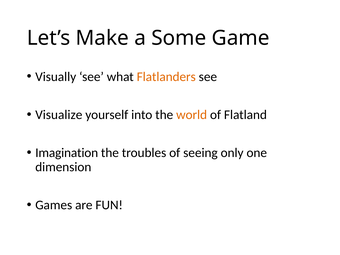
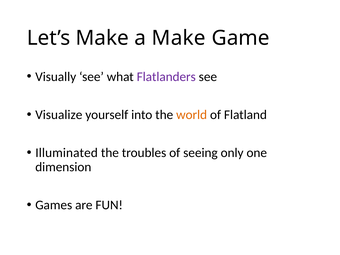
a Some: Some -> Make
Flatlanders colour: orange -> purple
Imagination: Imagination -> Illuminated
